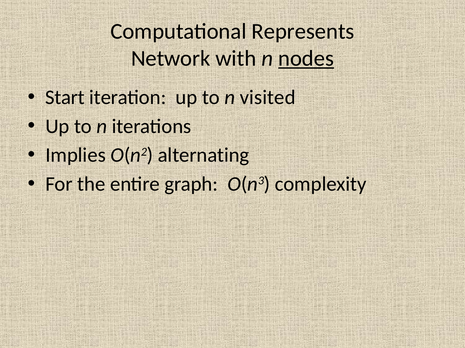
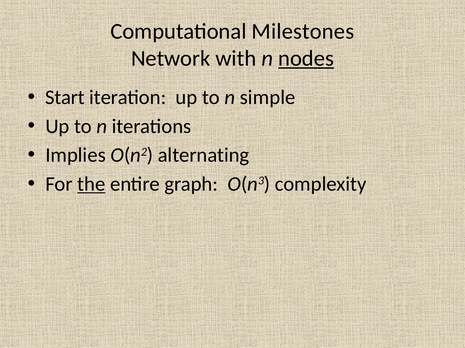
Represents: Represents -> Milestones
visited: visited -> simple
the underline: none -> present
